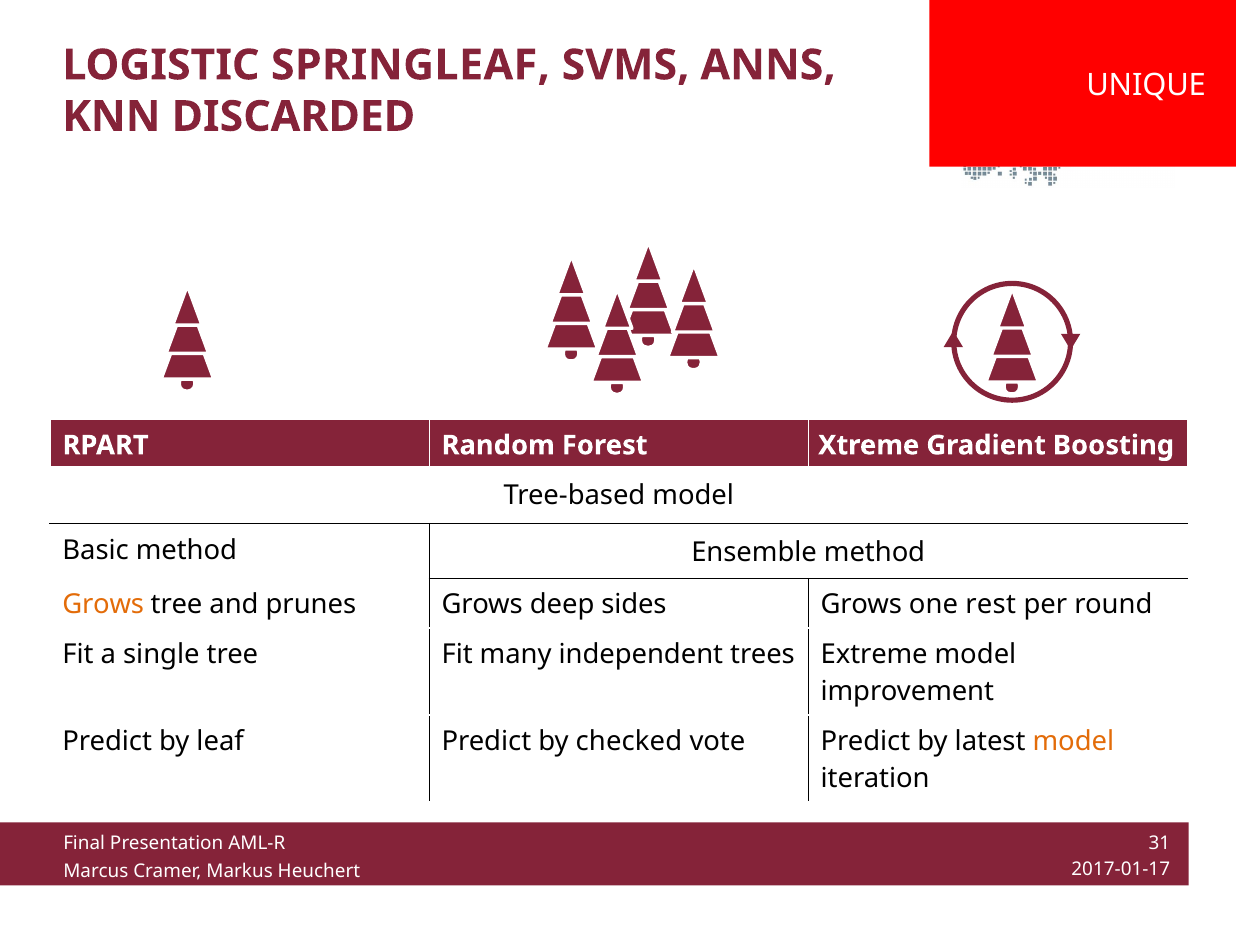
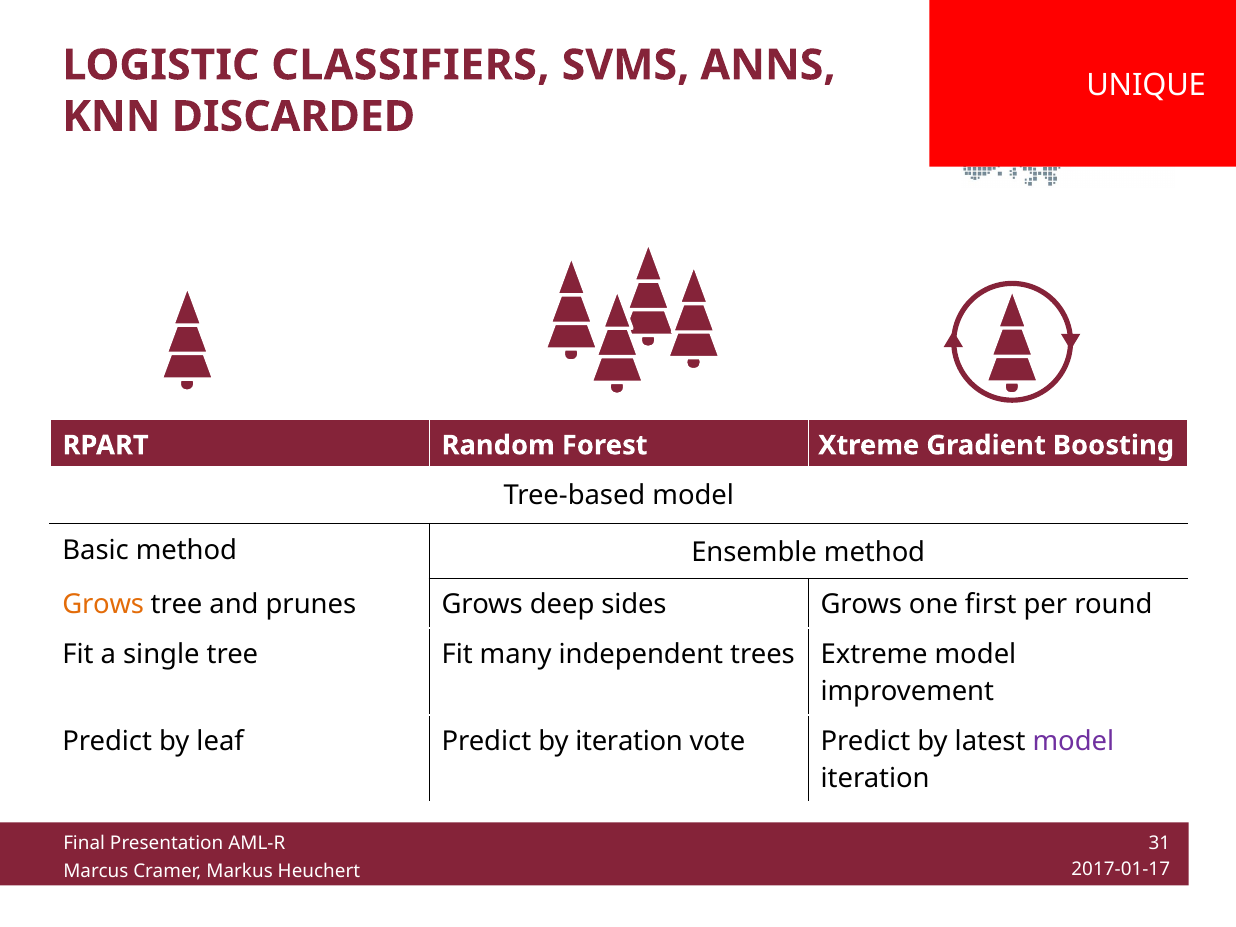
SPRINGLEAF: SPRINGLEAF -> CLASSIFIERS
rest: rest -> first
by checked: checked -> iteration
model at (1073, 742) colour: orange -> purple
